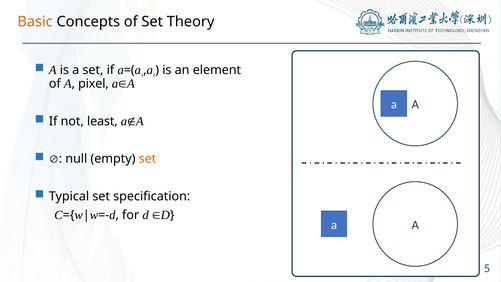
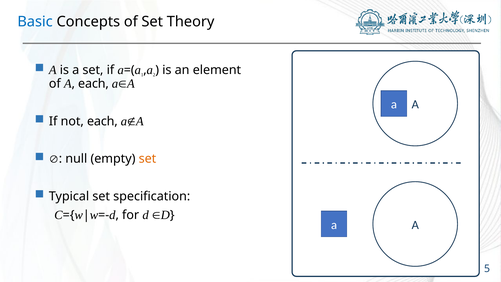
Basic colour: orange -> blue
pixel at (93, 84): pixel -> each
not least: least -> each
